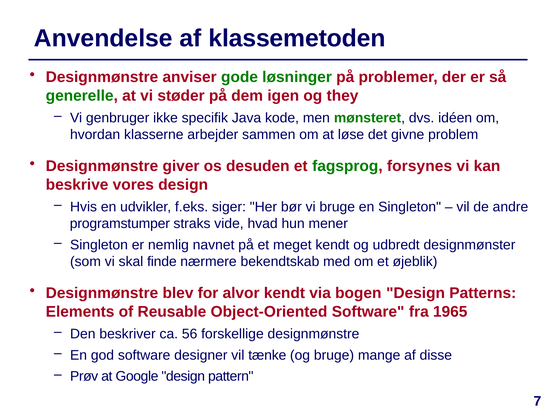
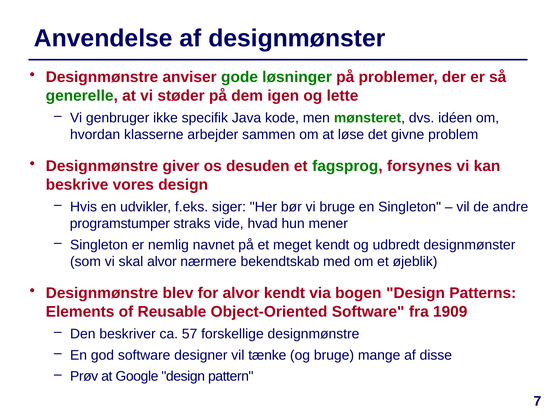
af klassemetoden: klassemetoden -> designmønster
they: they -> lette
skal finde: finde -> alvor
1965: 1965 -> 1909
56: 56 -> 57
